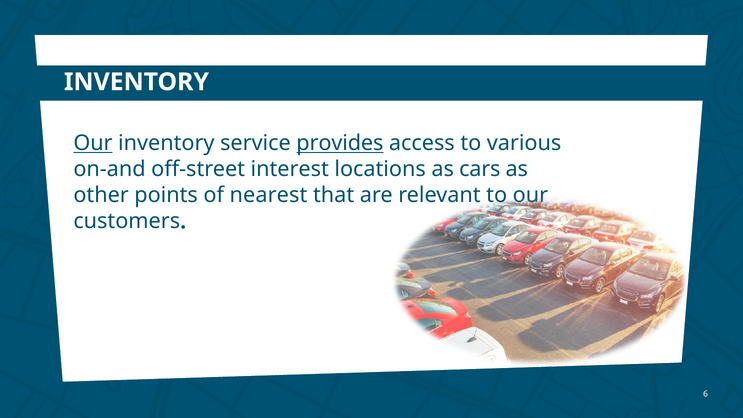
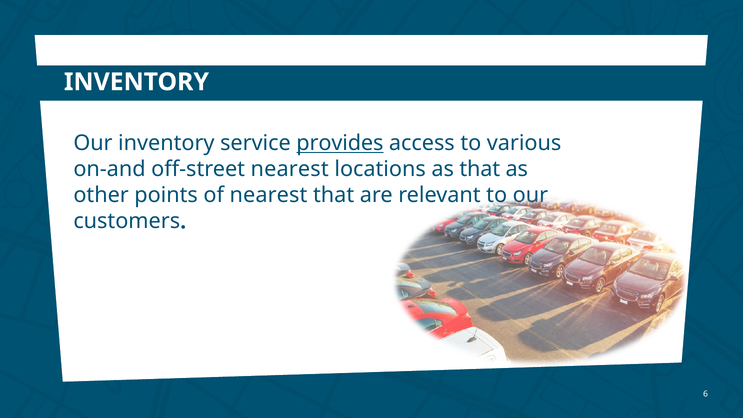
Our at (93, 143) underline: present -> none
off-street interest: interest -> nearest
as cars: cars -> that
